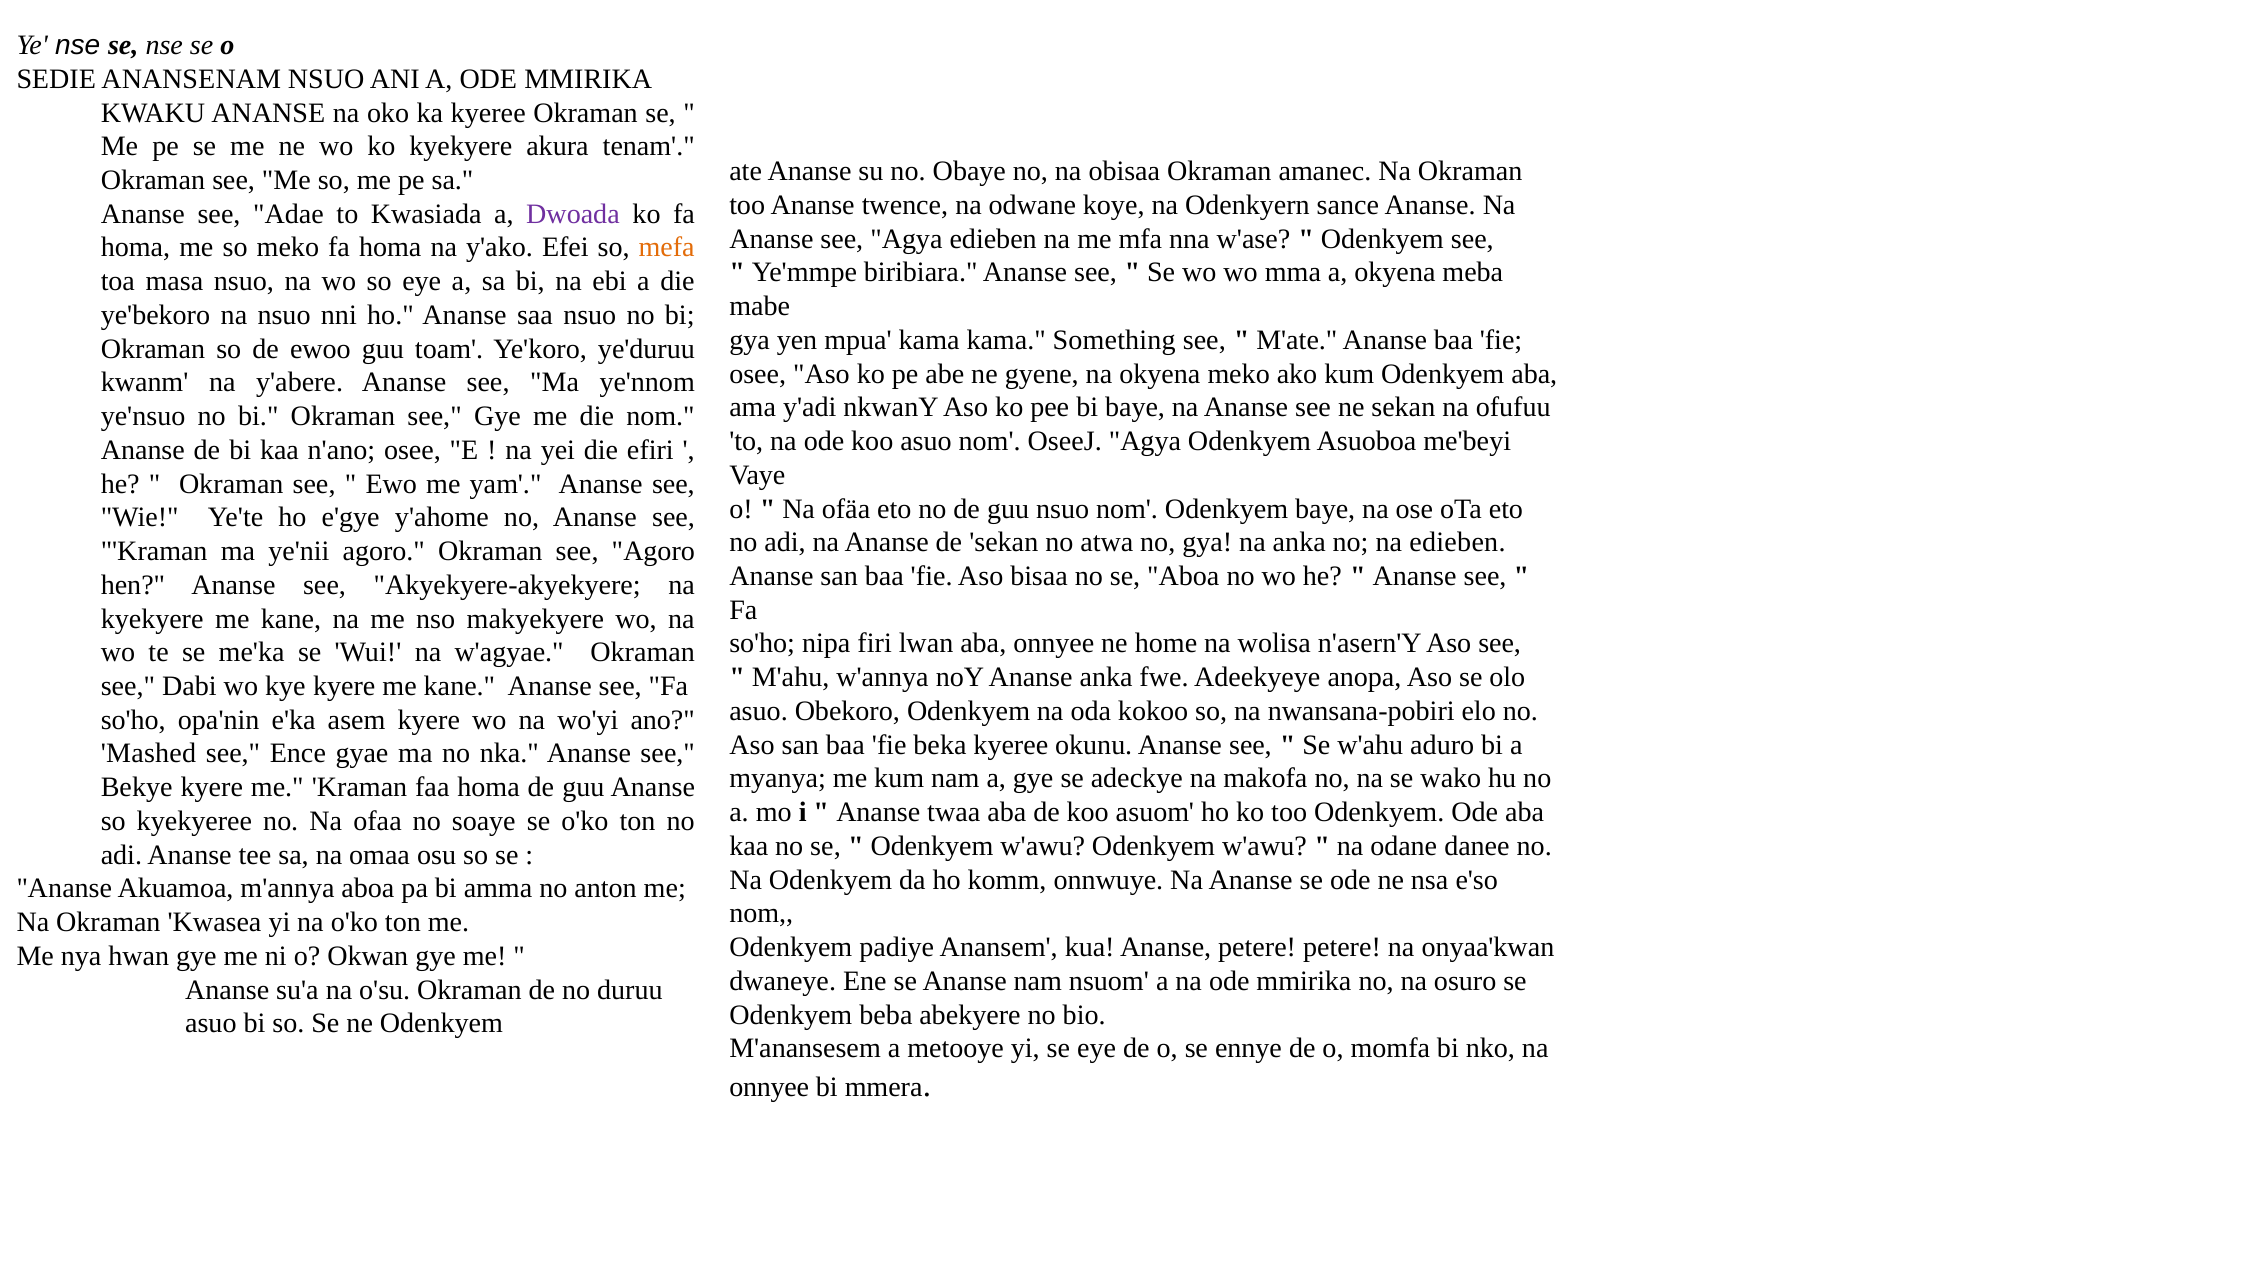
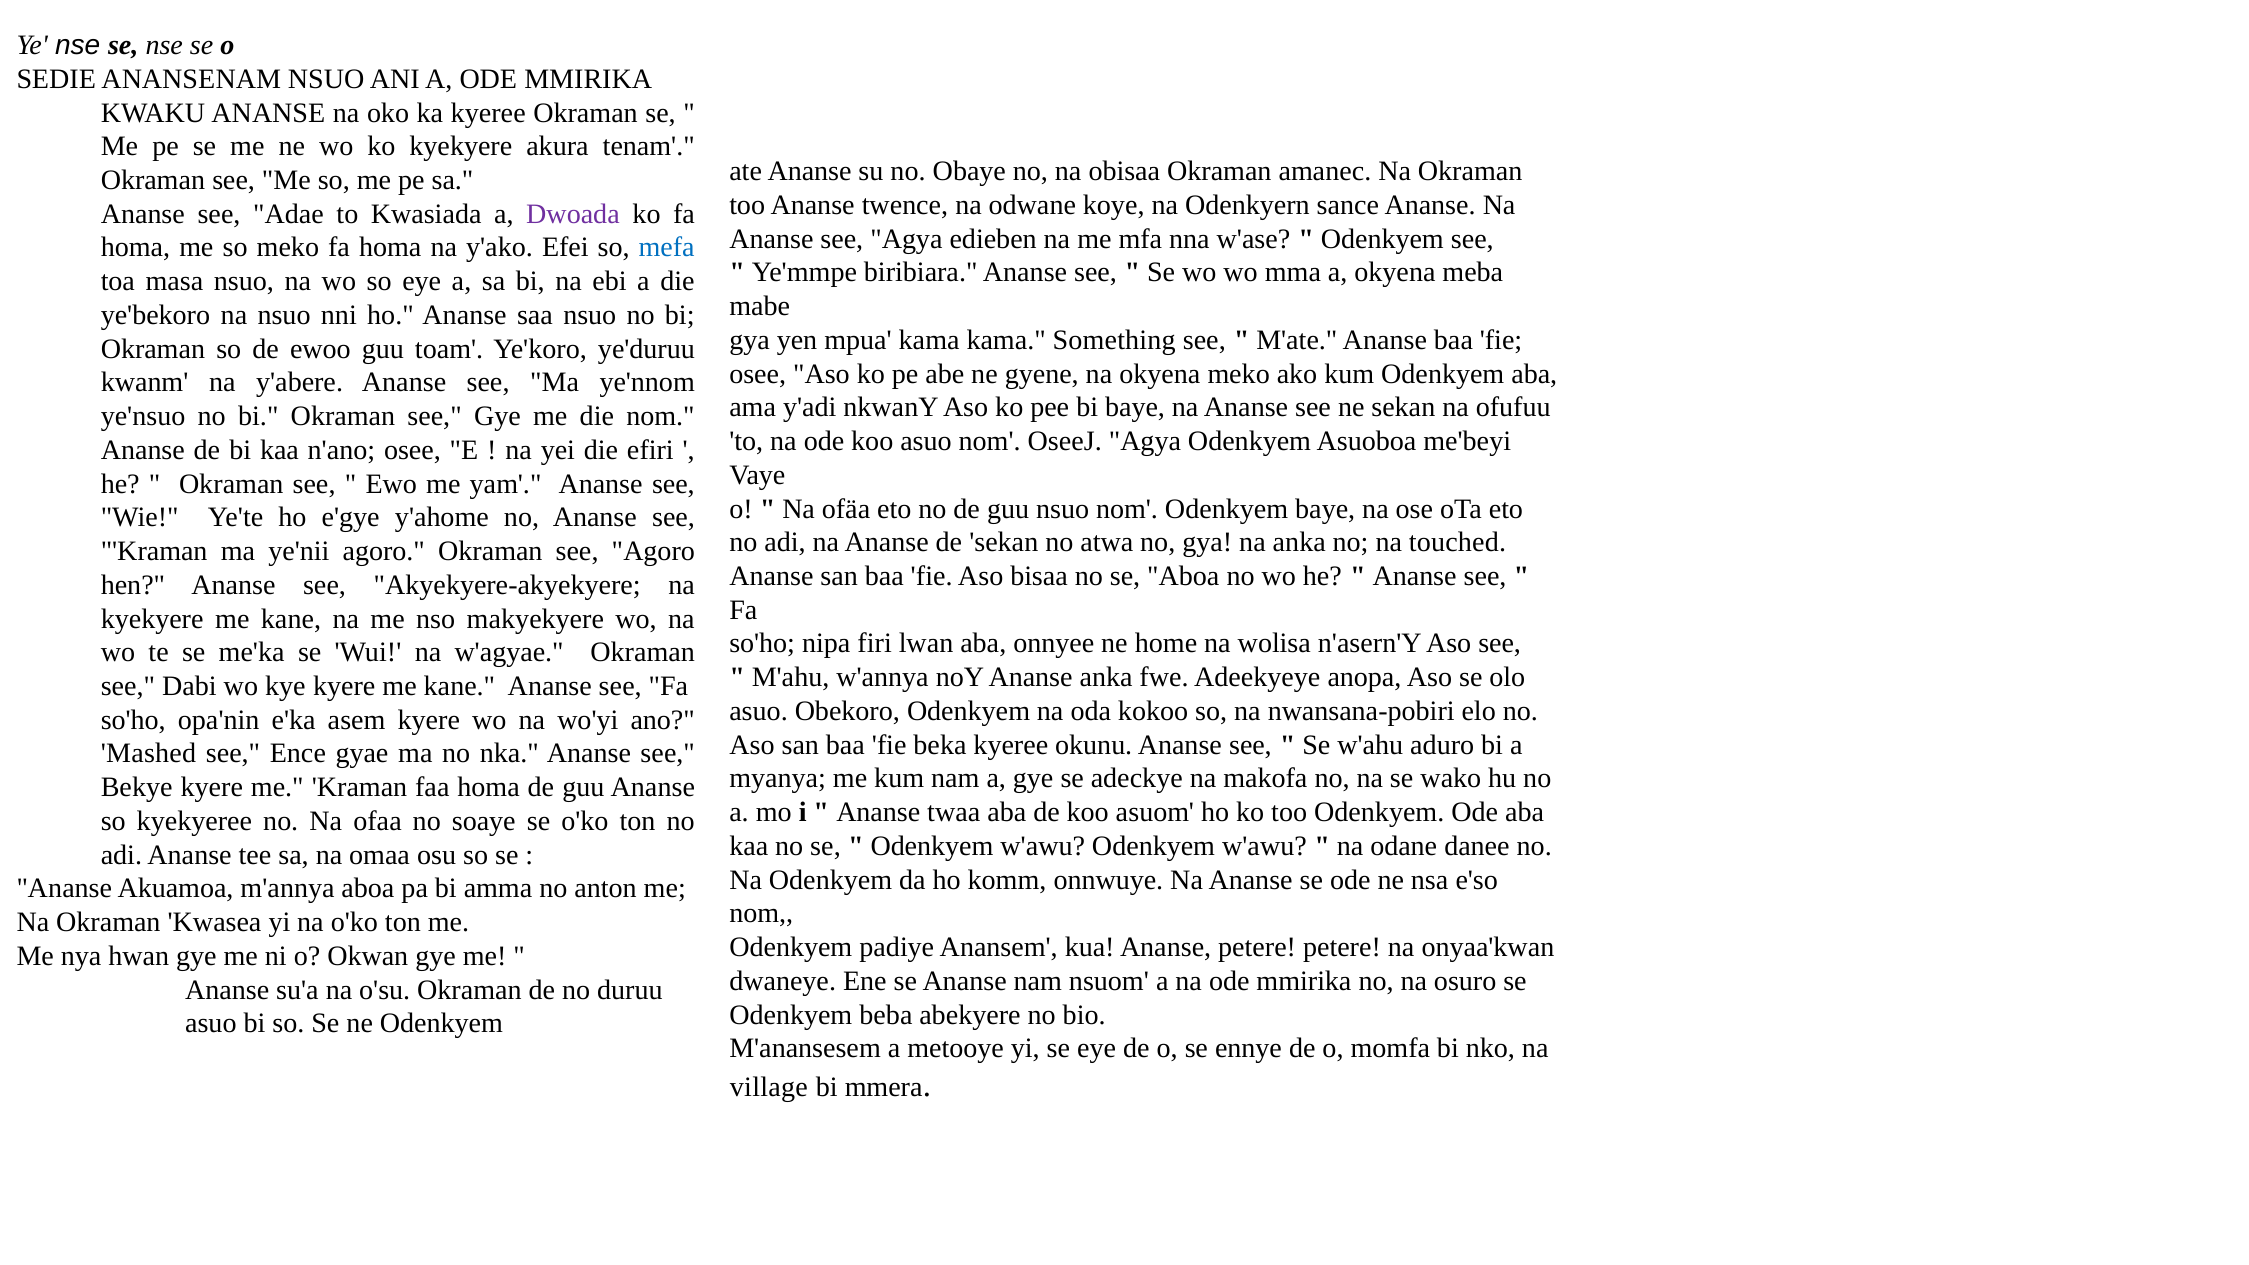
mefa colour: orange -> blue
na edieben: edieben -> touched
onnyee at (769, 1087): onnyee -> village
